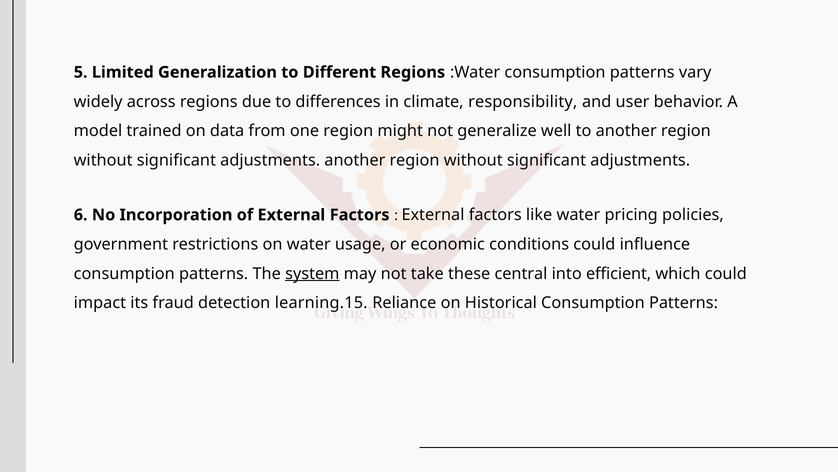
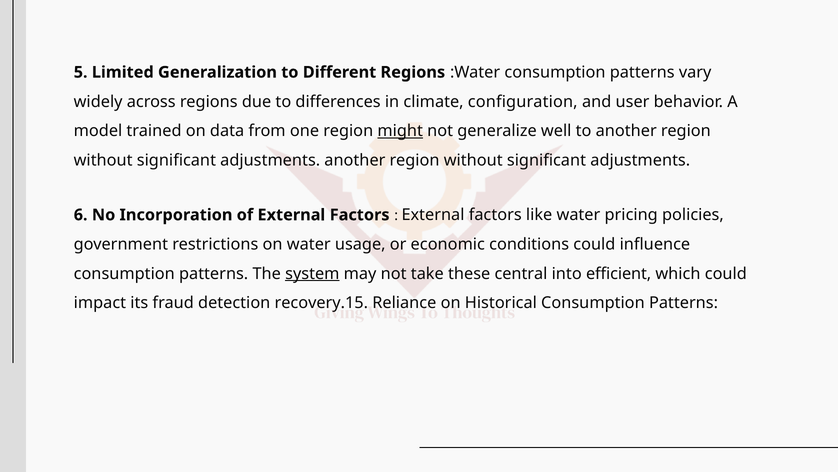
responsibility: responsibility -> configuration
might underline: none -> present
learning.15: learning.15 -> recovery.15
